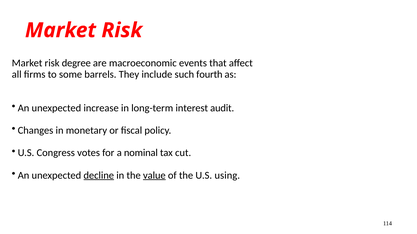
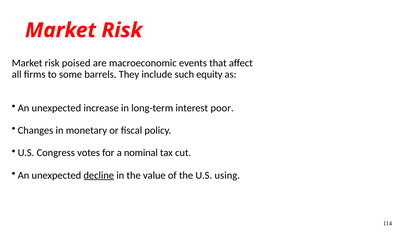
degree: degree -> poised
fourth: fourth -> equity
audit: audit -> poor
value underline: present -> none
